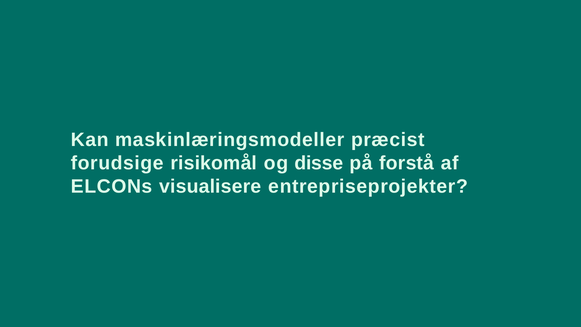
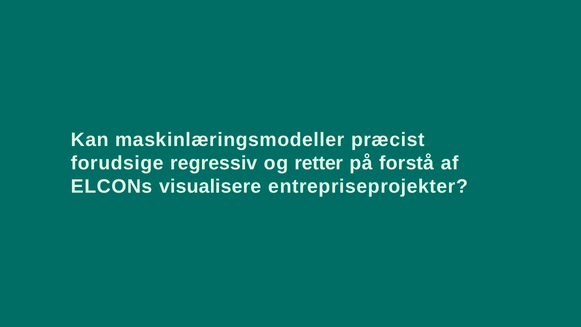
risikomål: risikomål -> regressiv
disse: disse -> retter
